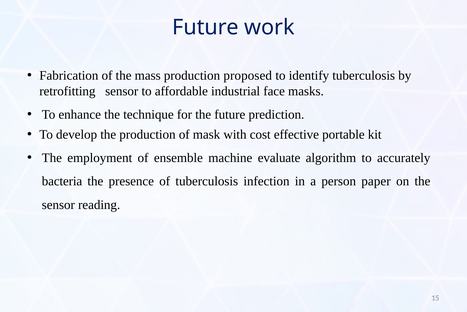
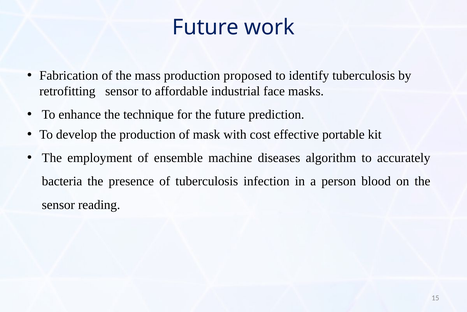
evaluate: evaluate -> diseases
paper: paper -> blood
